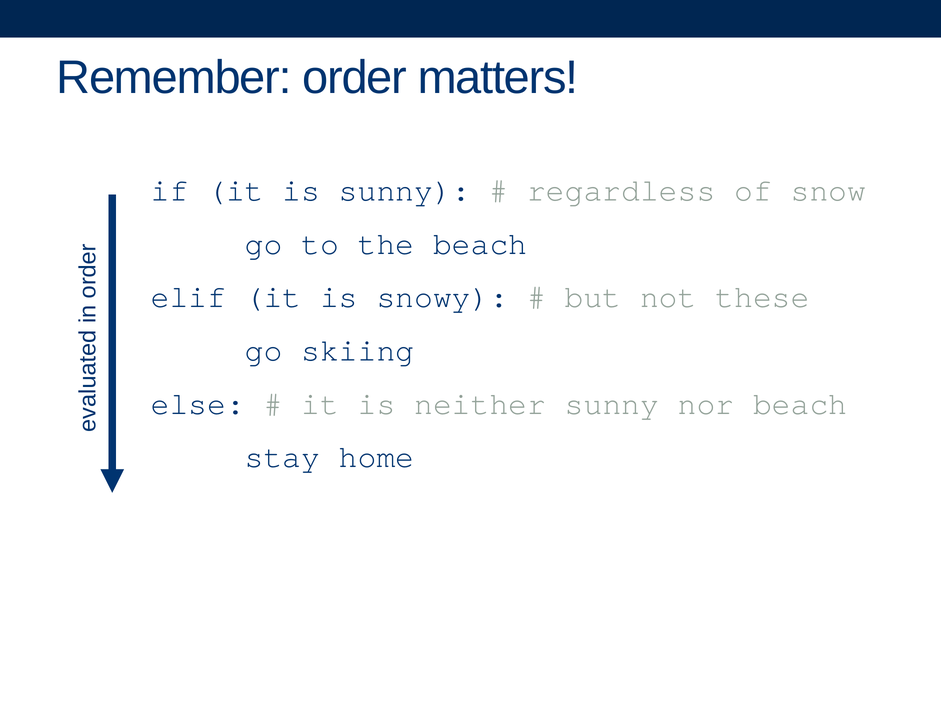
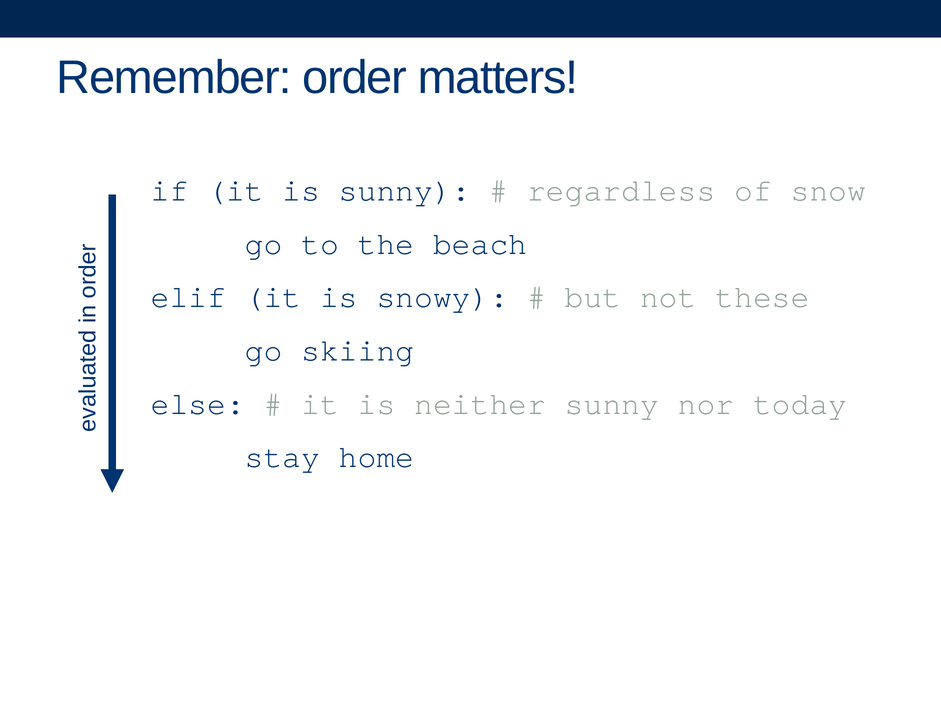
nor beach: beach -> today
